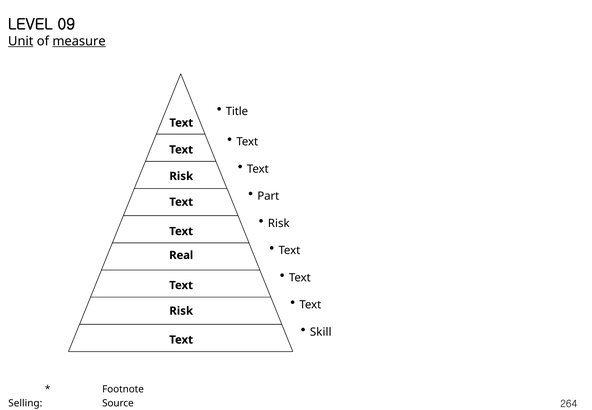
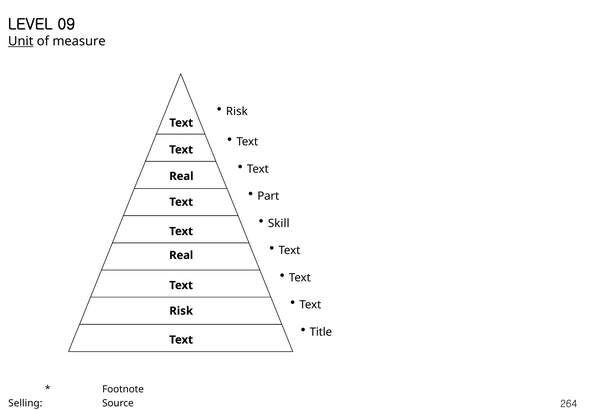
measure underline: present -> none
Title at (237, 111): Title -> Risk
Risk at (181, 176): Risk -> Real
Risk at (279, 223): Risk -> Skill
Skill: Skill -> Title
